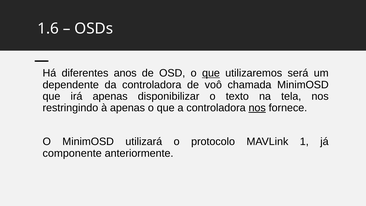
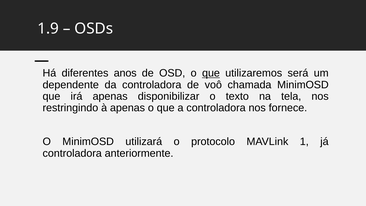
1.6: 1.6 -> 1.9
nos at (257, 108) underline: present -> none
componente at (72, 153): componente -> controladora
